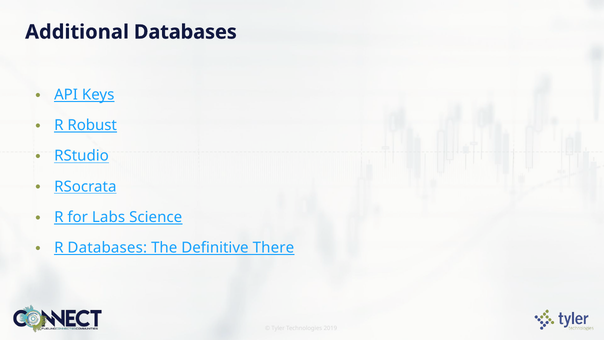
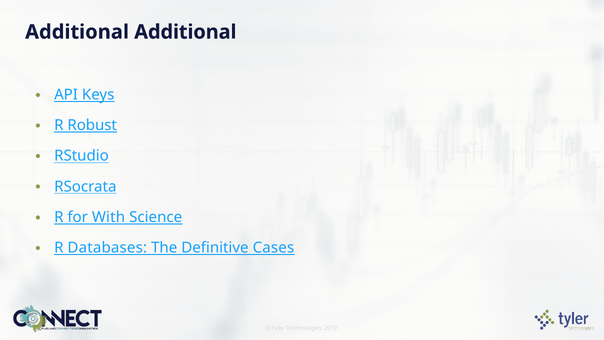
Additional Databases: Databases -> Additional
Labs: Labs -> With
There: There -> Cases
